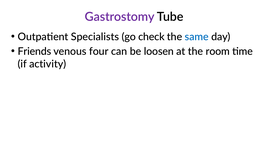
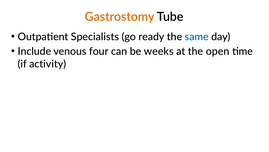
Gastrostomy colour: purple -> orange
check: check -> ready
Friends: Friends -> Include
loosen: loosen -> weeks
room: room -> open
